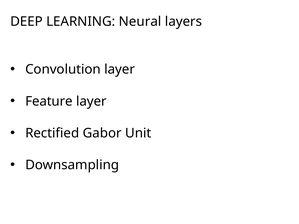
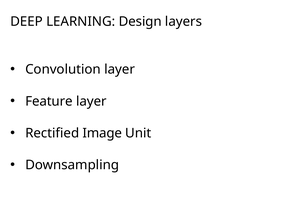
Neural: Neural -> Design
Gabor: Gabor -> Image
